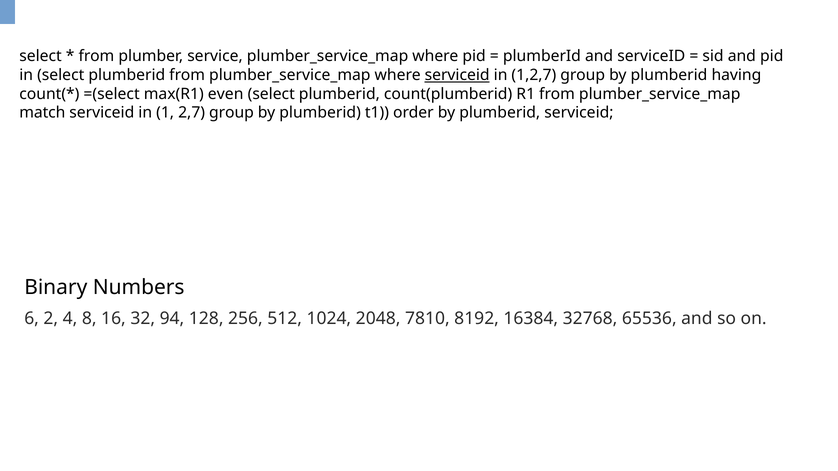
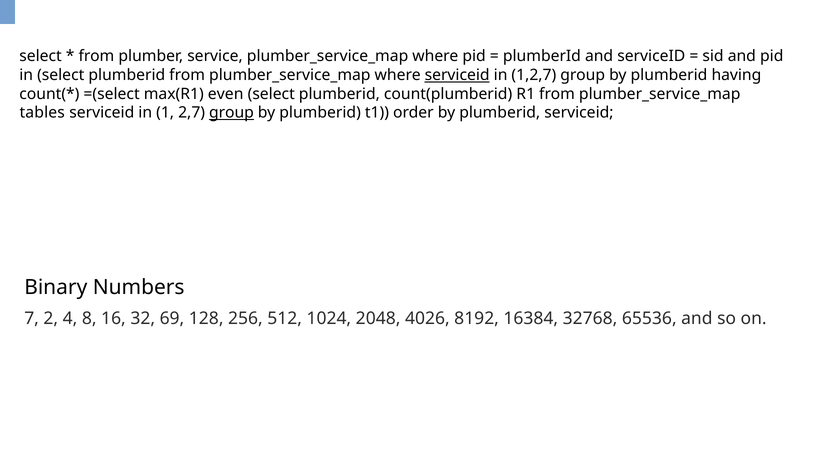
match: match -> tables
group at (231, 113) underline: none -> present
6: 6 -> 7
94: 94 -> 69
7810: 7810 -> 4026
